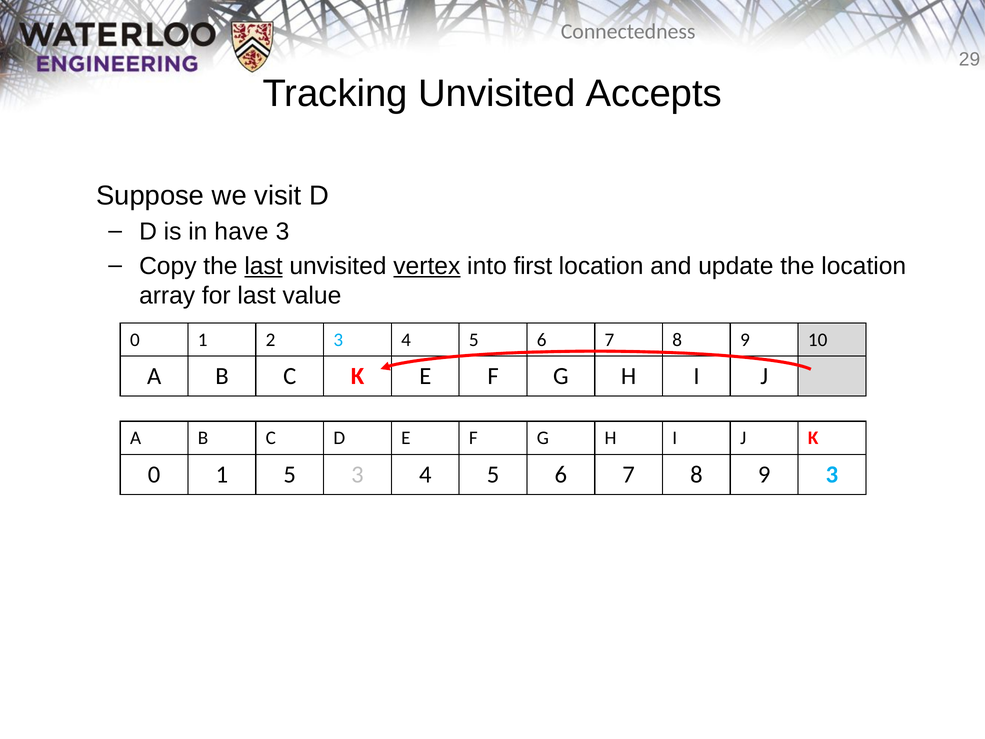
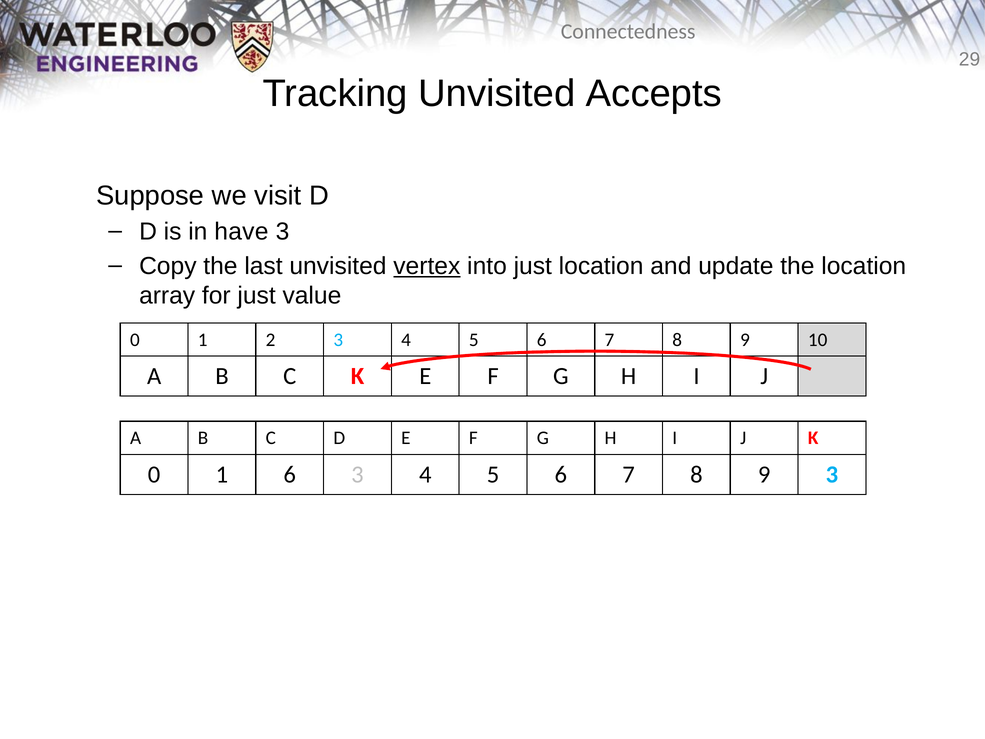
last at (264, 266) underline: present -> none
into first: first -> just
for last: last -> just
1 5: 5 -> 6
